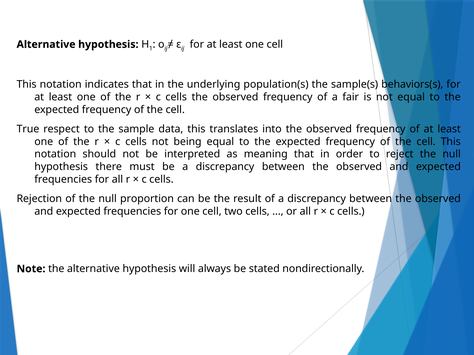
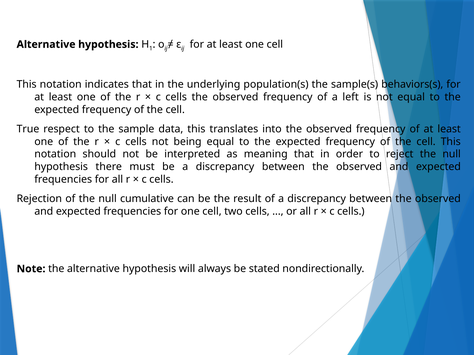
fair: fair -> left
proportion: proportion -> cumulative
